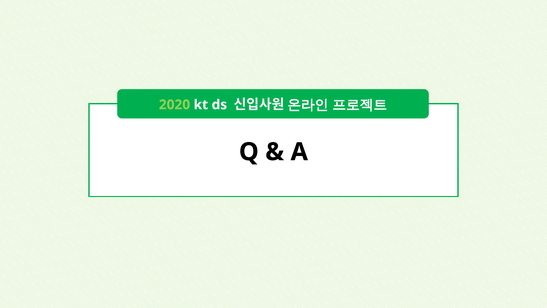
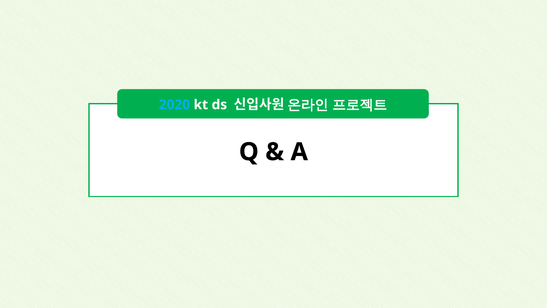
2020 colour: light green -> light blue
